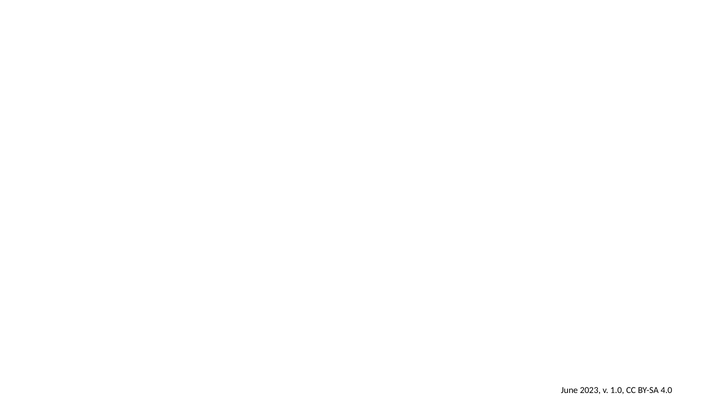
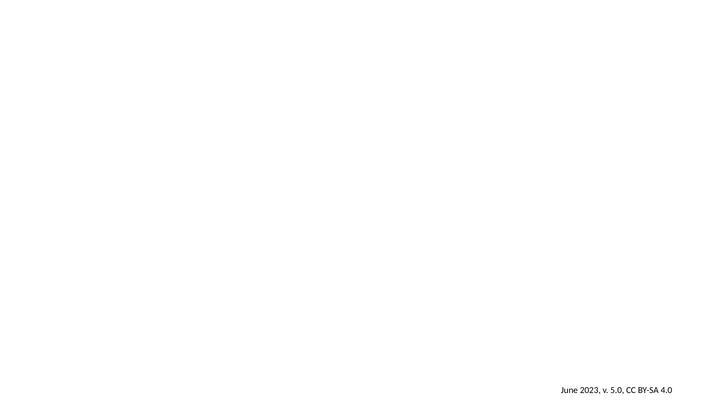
1.0: 1.0 -> 5.0
